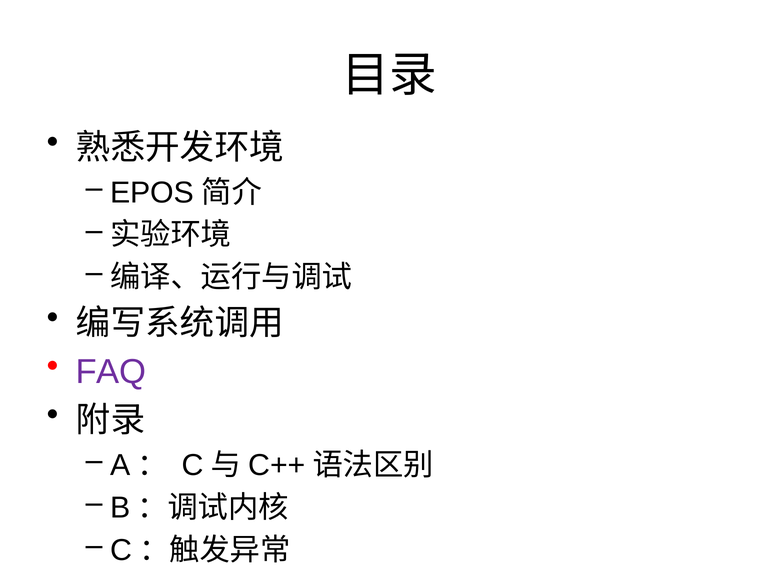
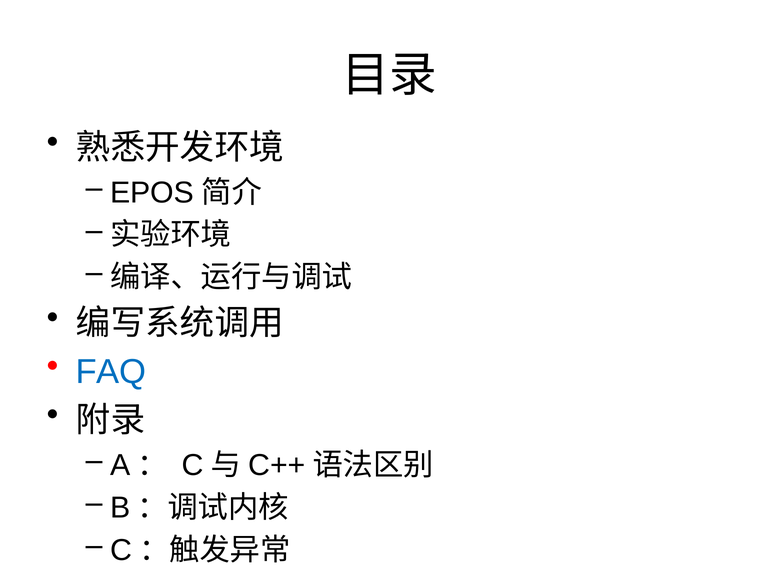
FAQ colour: purple -> blue
